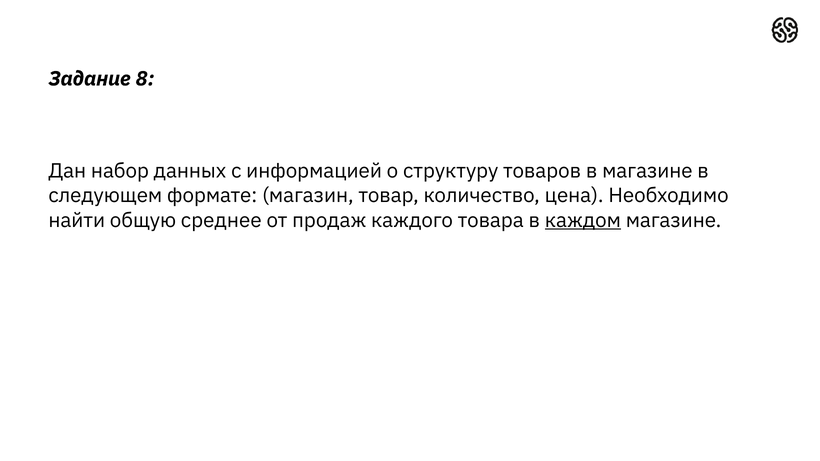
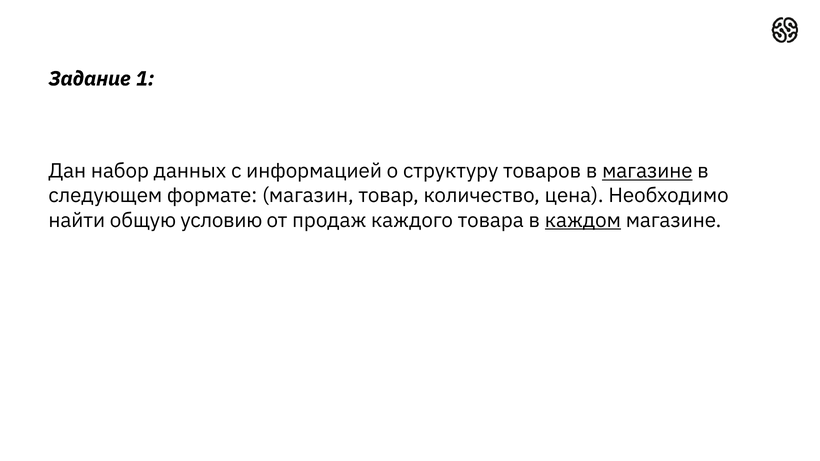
8: 8 -> 1
магазине at (647, 171) underline: none -> present
среднее: среднее -> условию
